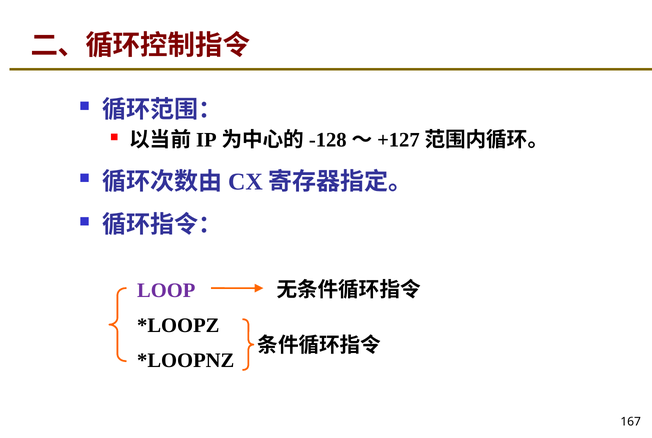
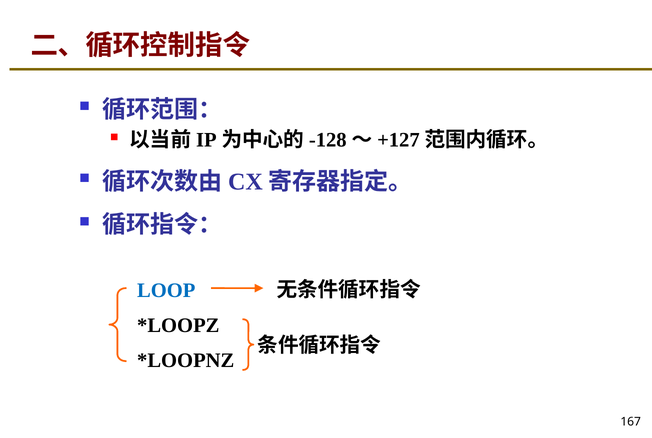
LOOP colour: purple -> blue
